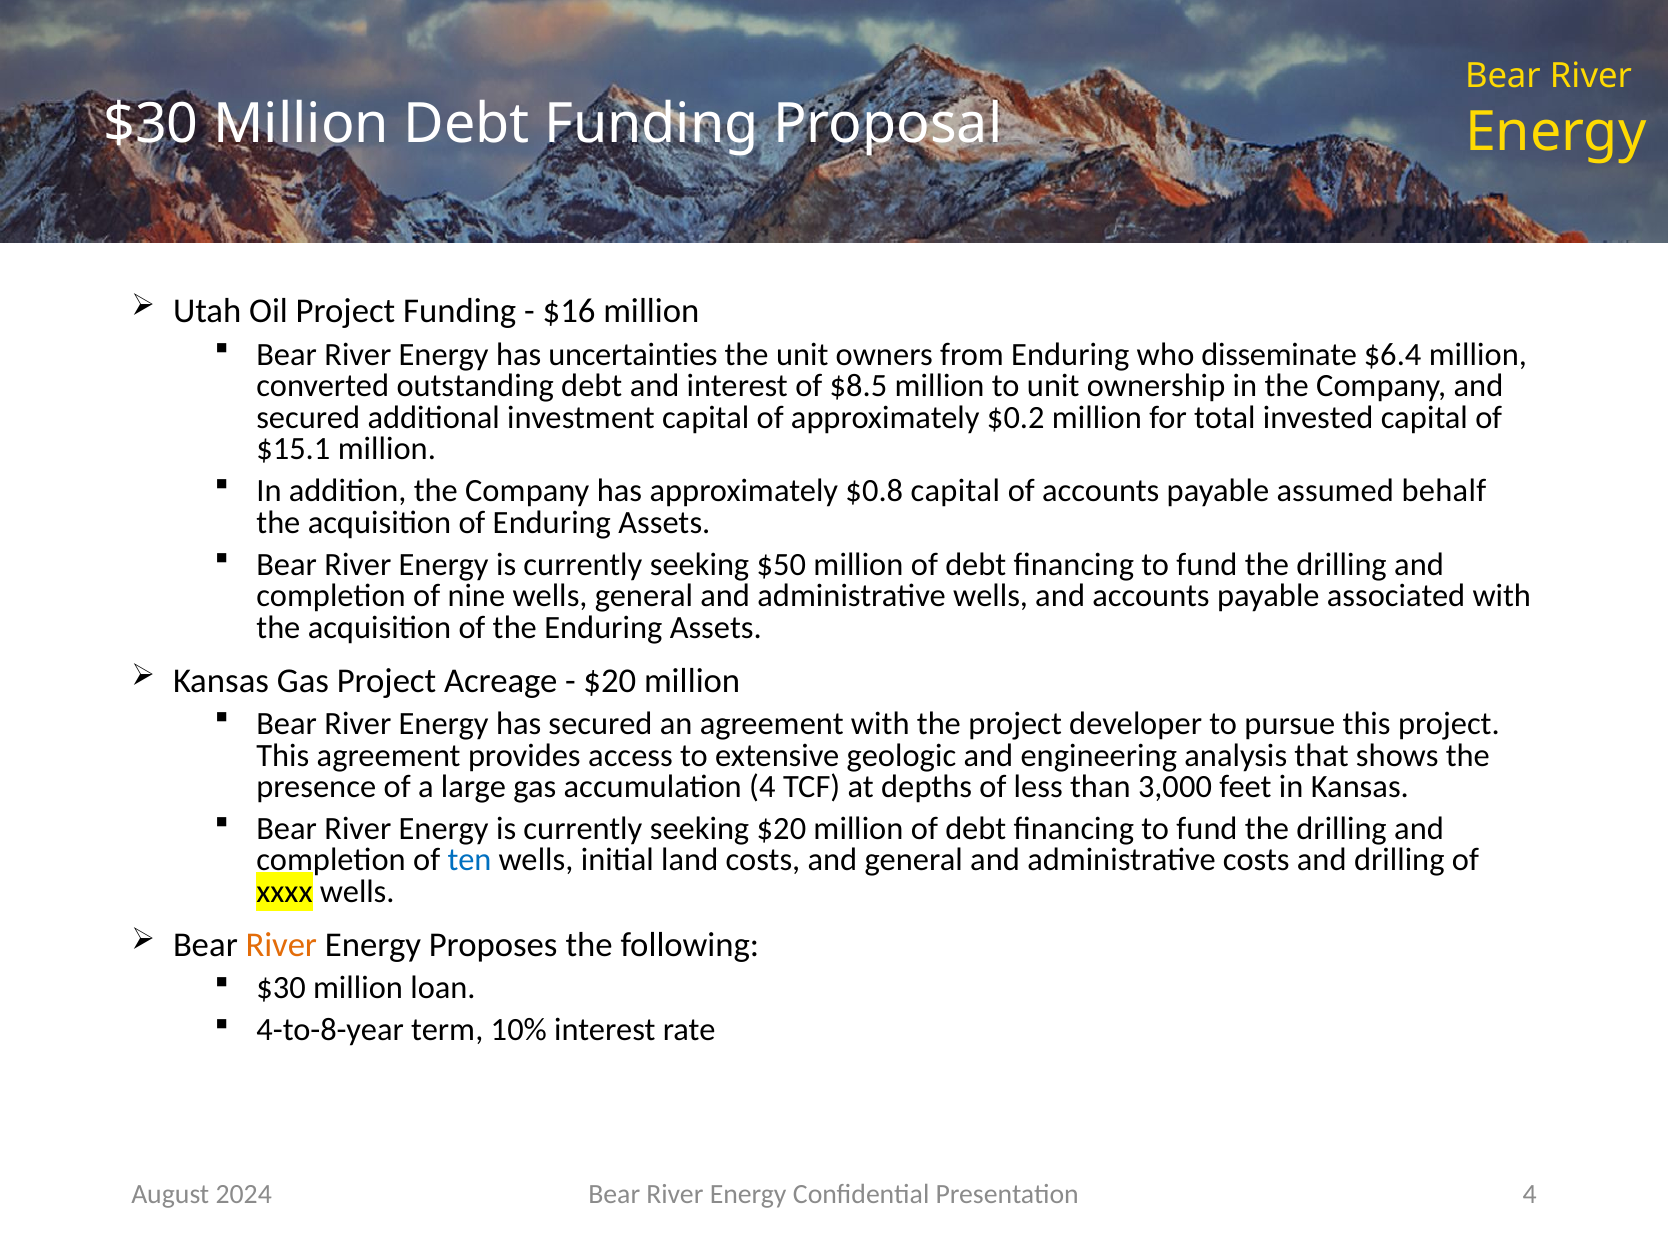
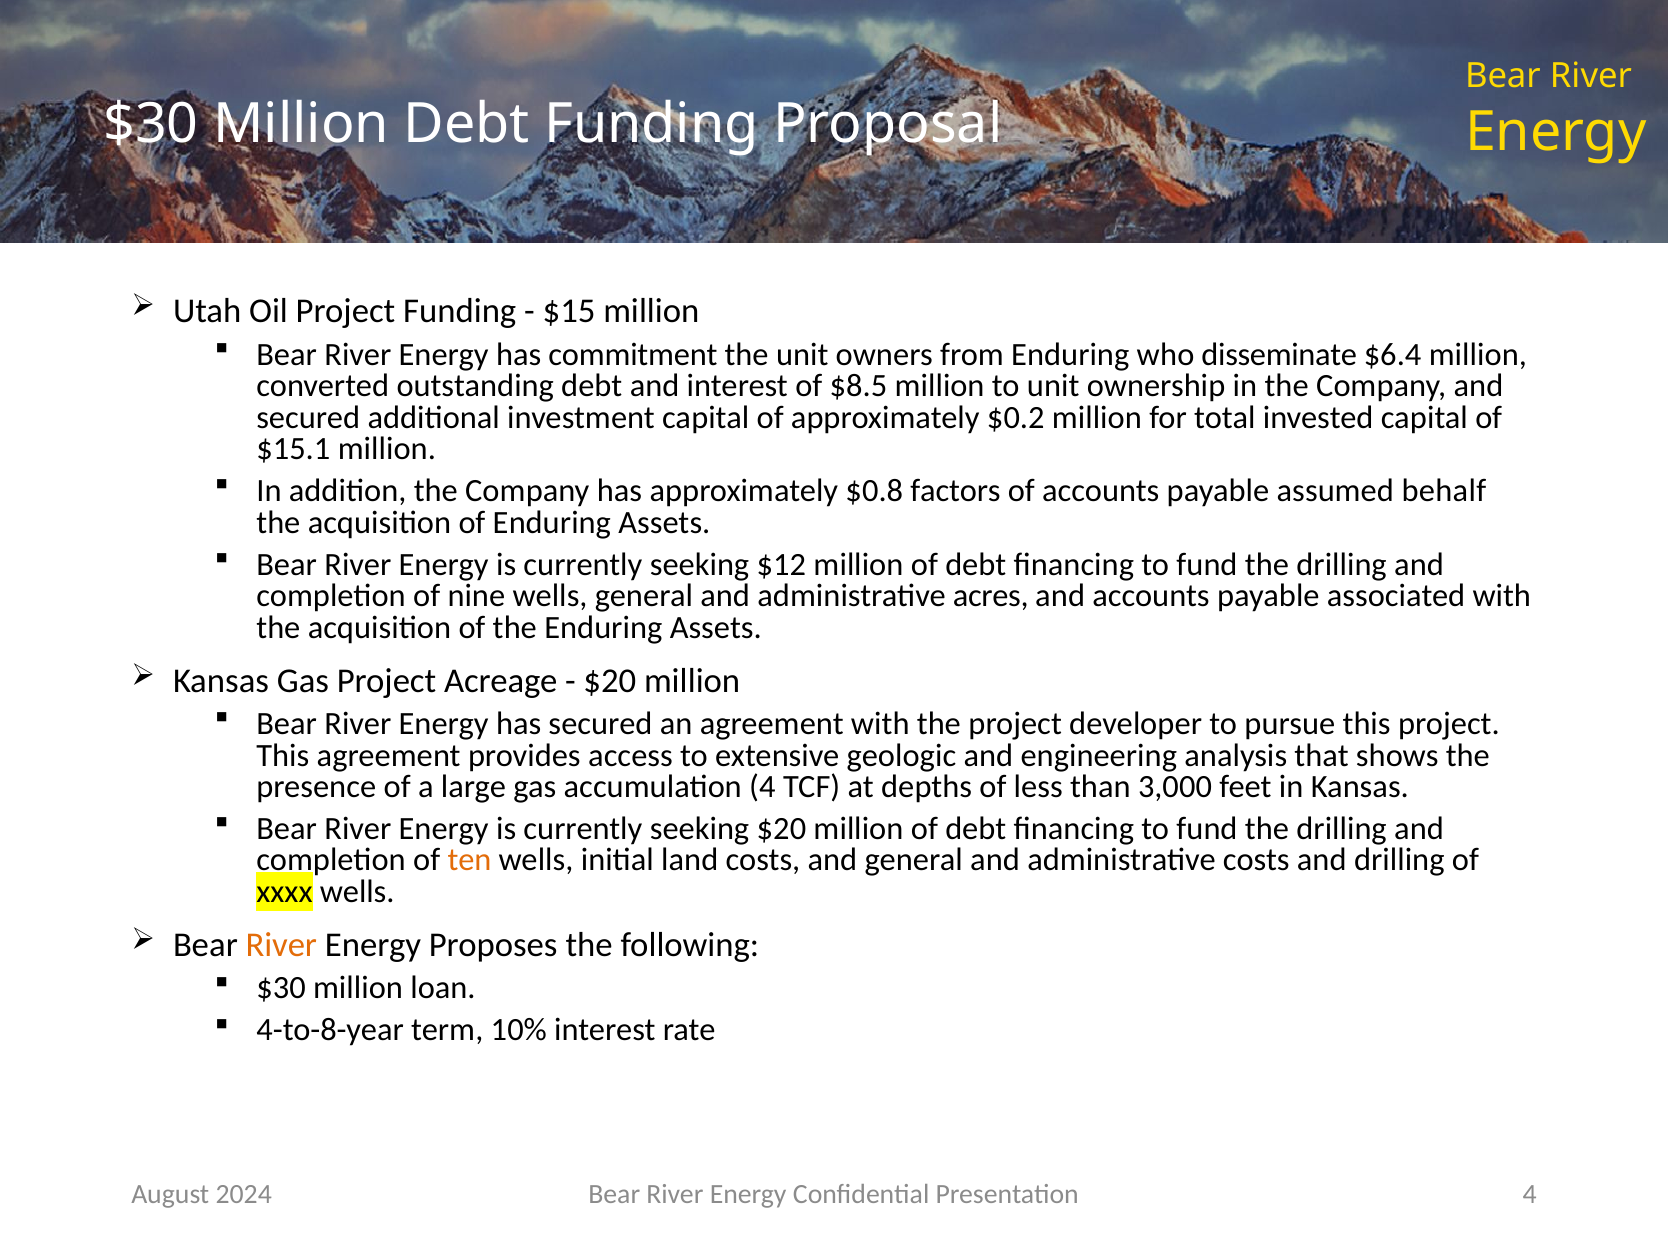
$16: $16 -> $15
uncertainties: uncertainties -> commitment
$0.8 capital: capital -> factors
$50: $50 -> $12
administrative wells: wells -> acres
ten colour: blue -> orange
